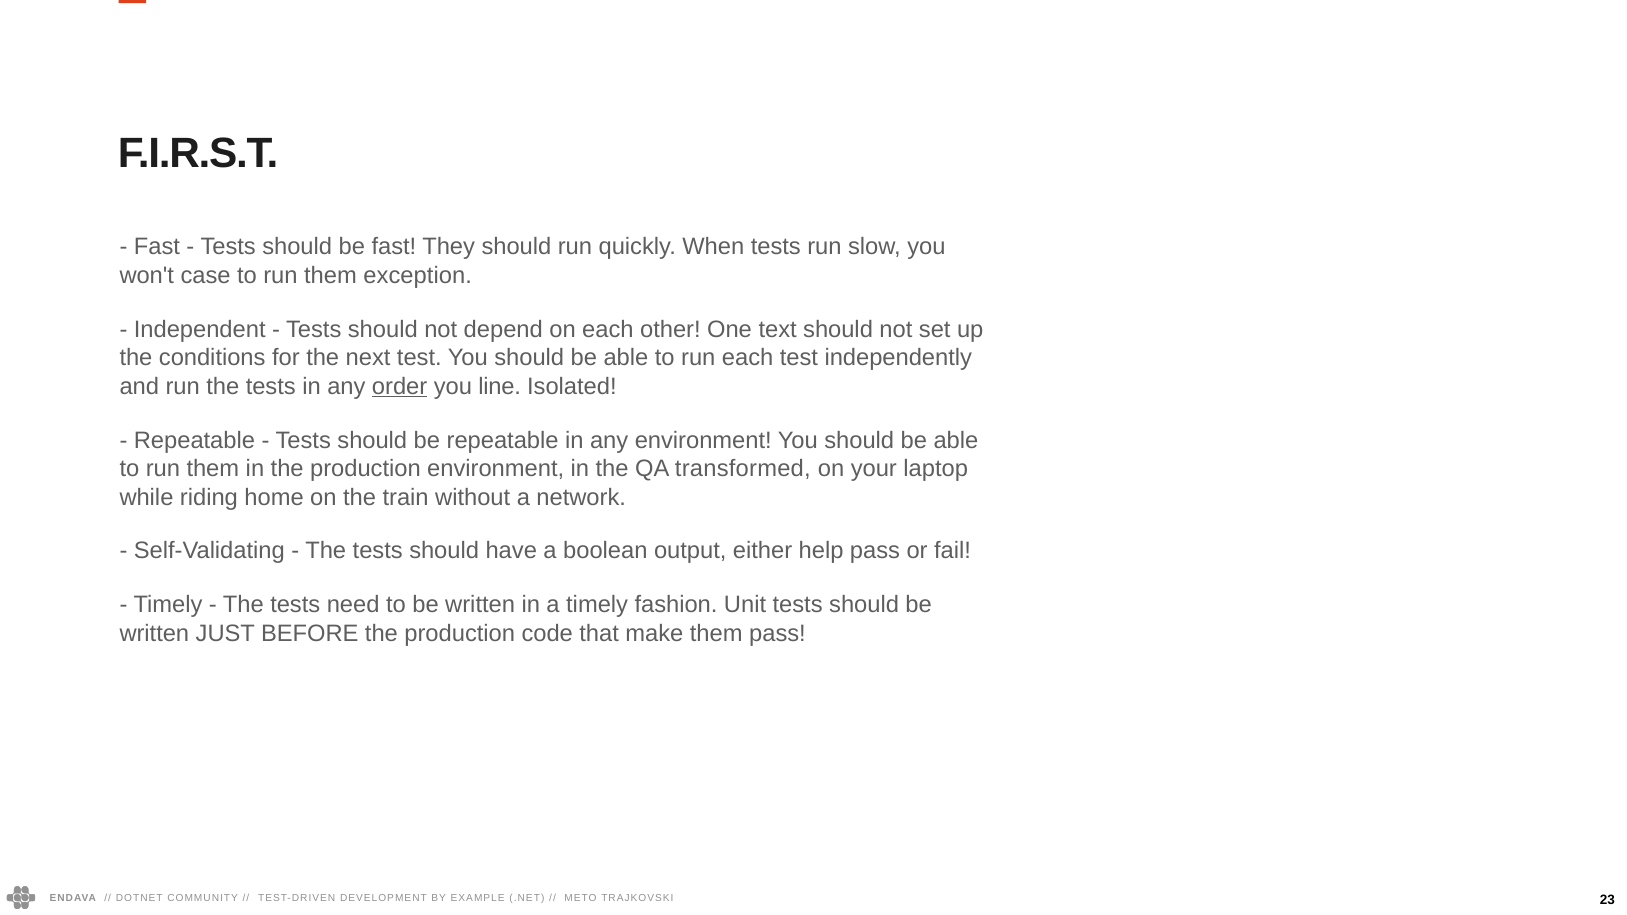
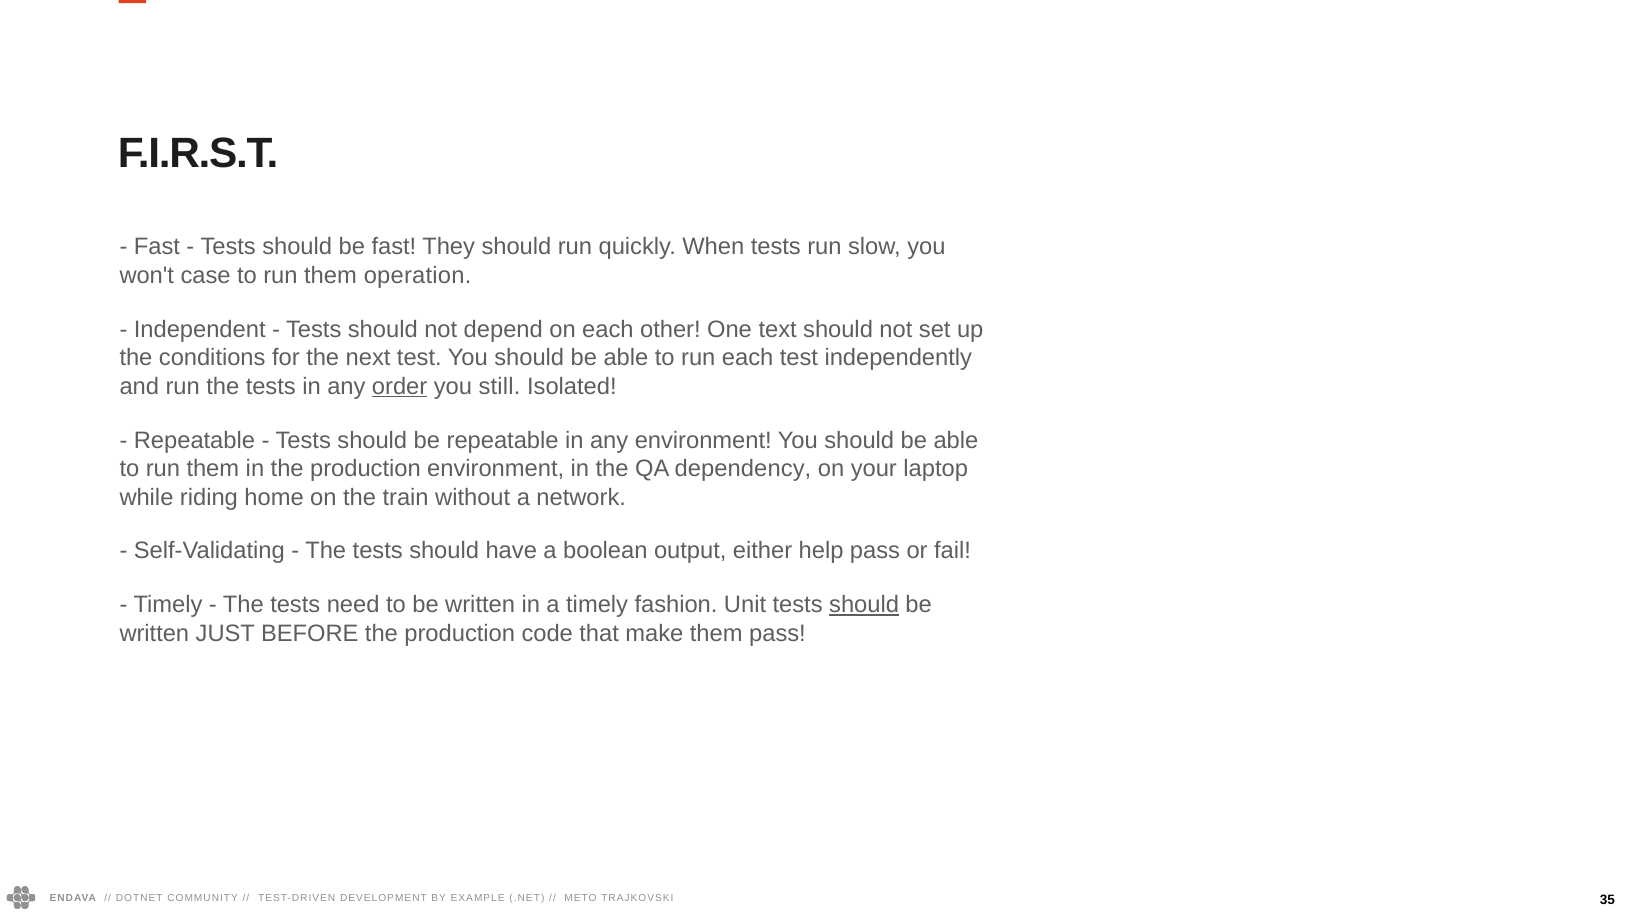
exception: exception -> operation
line: line -> still
transformed: transformed -> dependency
should at (864, 605) underline: none -> present
23: 23 -> 35
